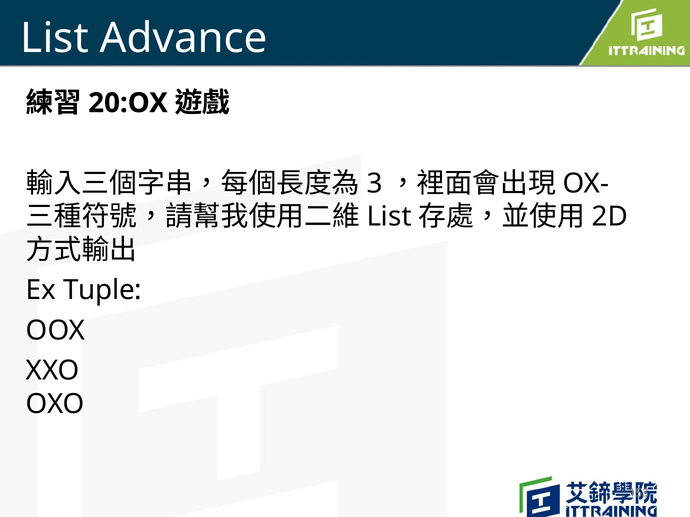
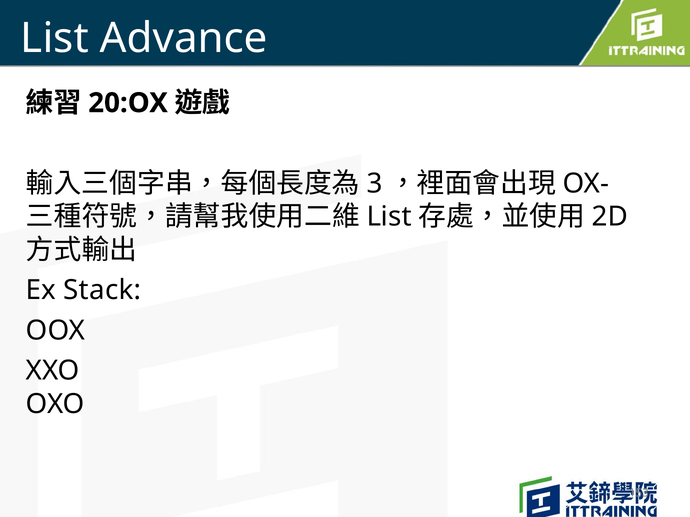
Tuple: Tuple -> Stack
